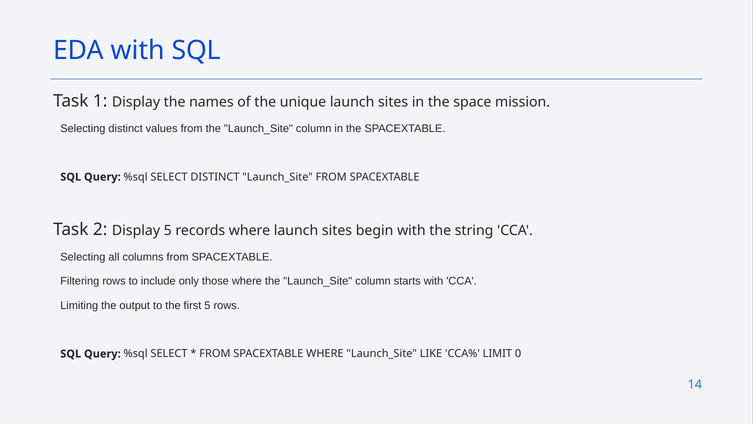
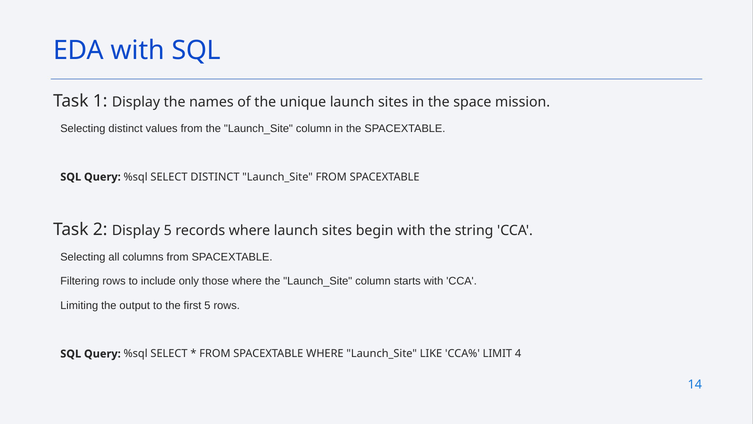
0: 0 -> 4
